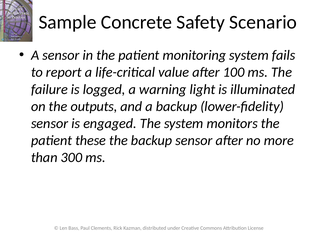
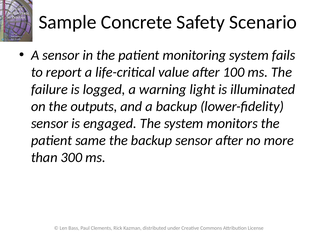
these: these -> same
